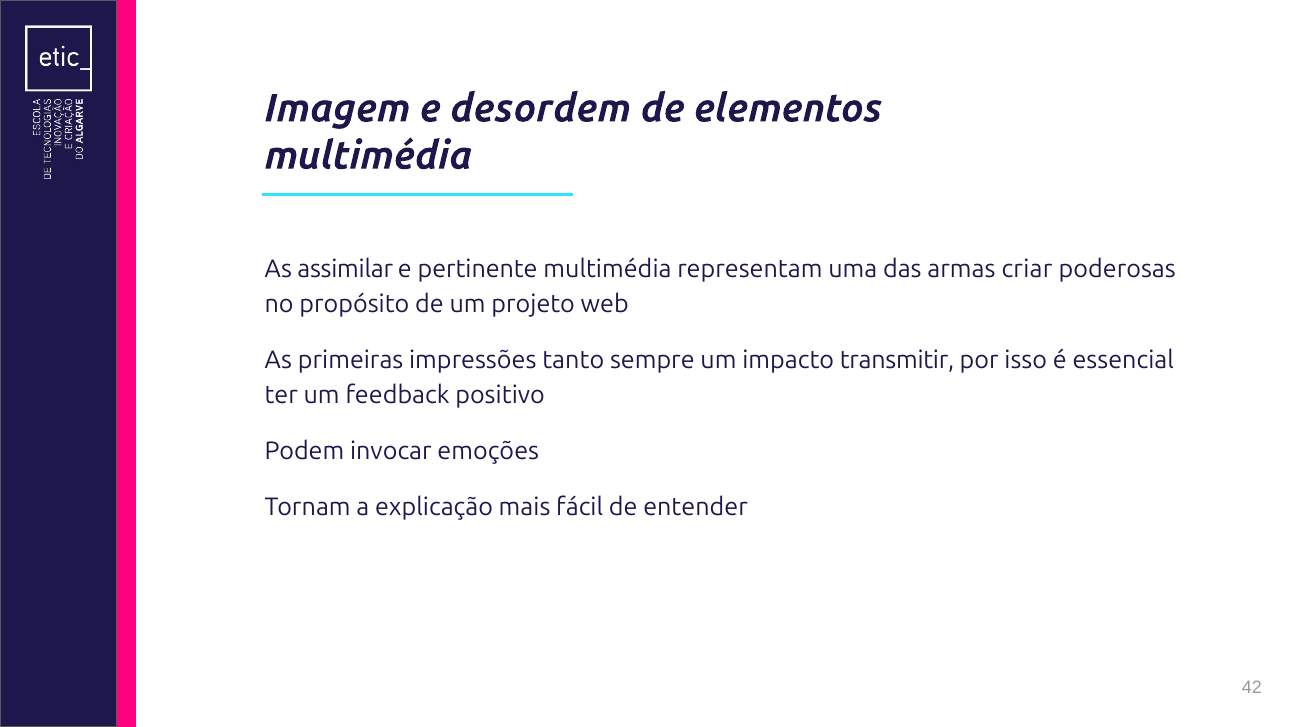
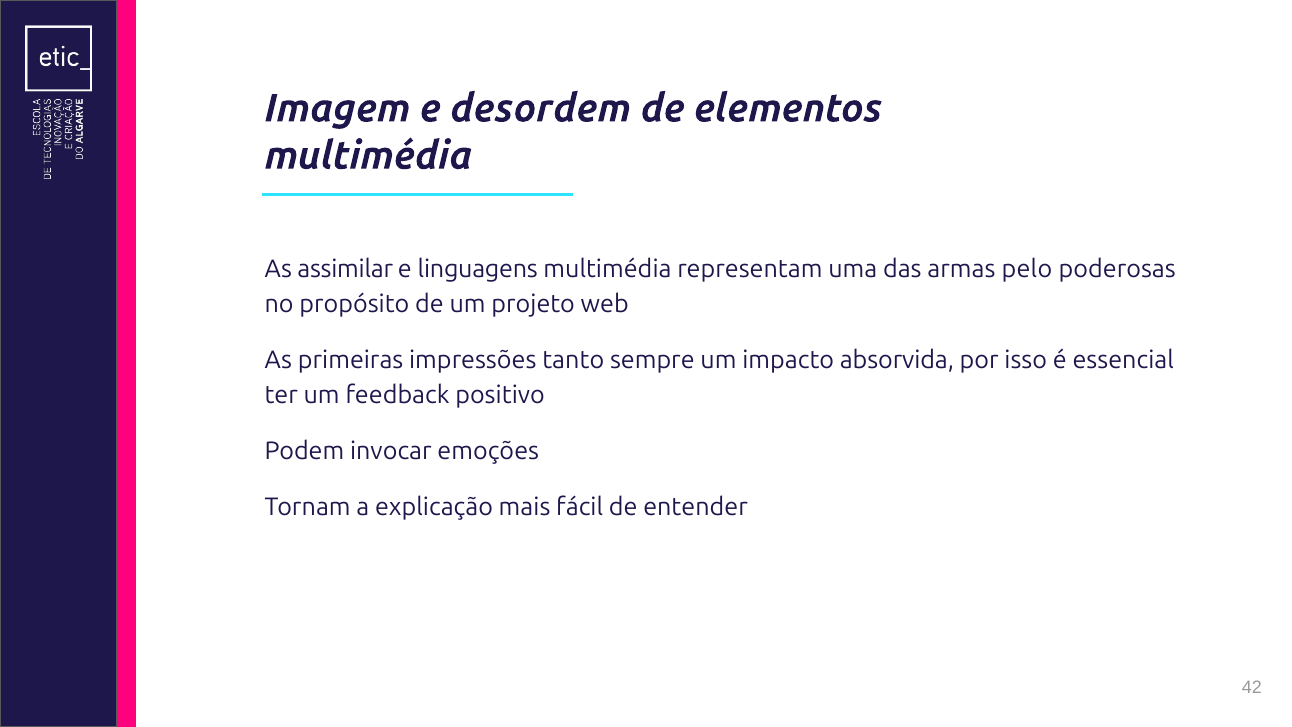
pertinente: pertinente -> linguagens
criar: criar -> pelo
transmitir: transmitir -> absorvida
